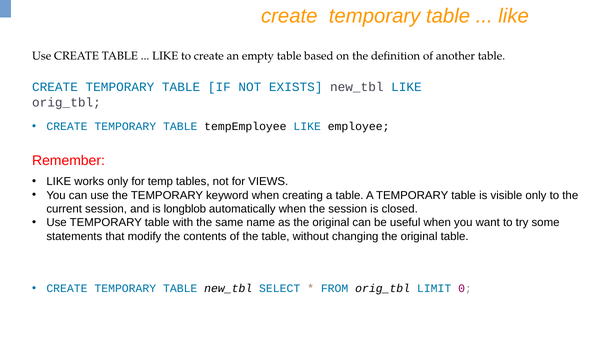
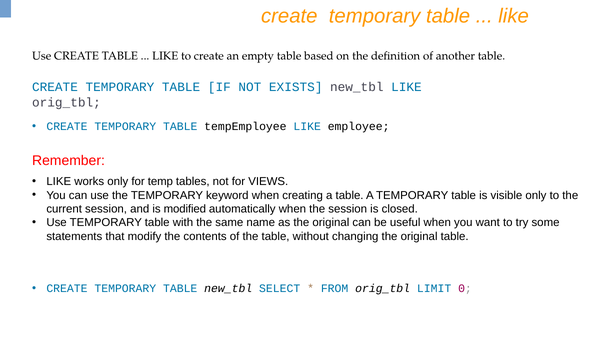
longblob: longblob -> modified
